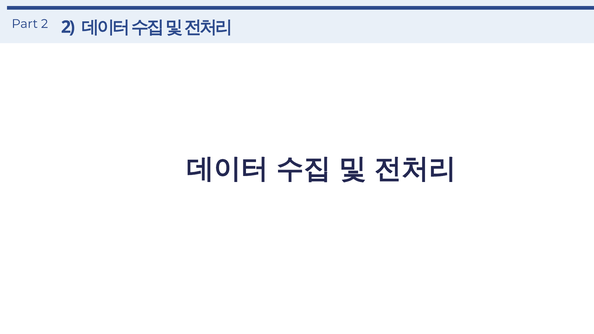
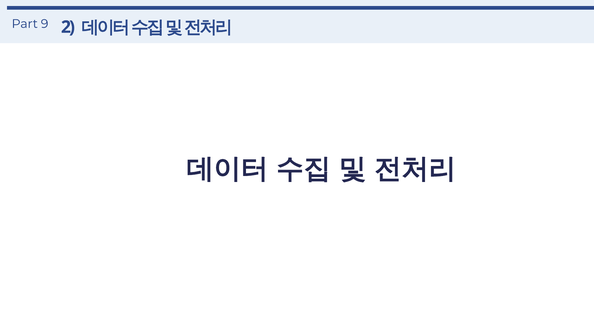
Part 2: 2 -> 9
